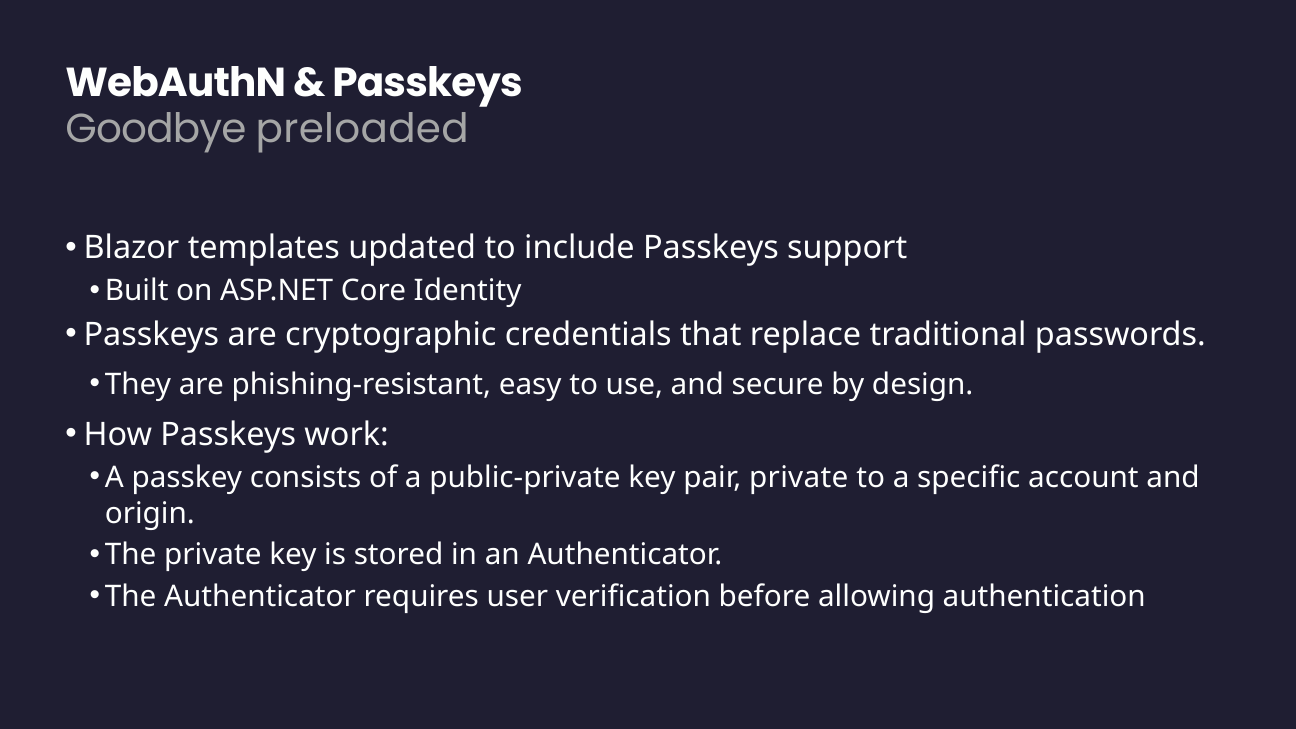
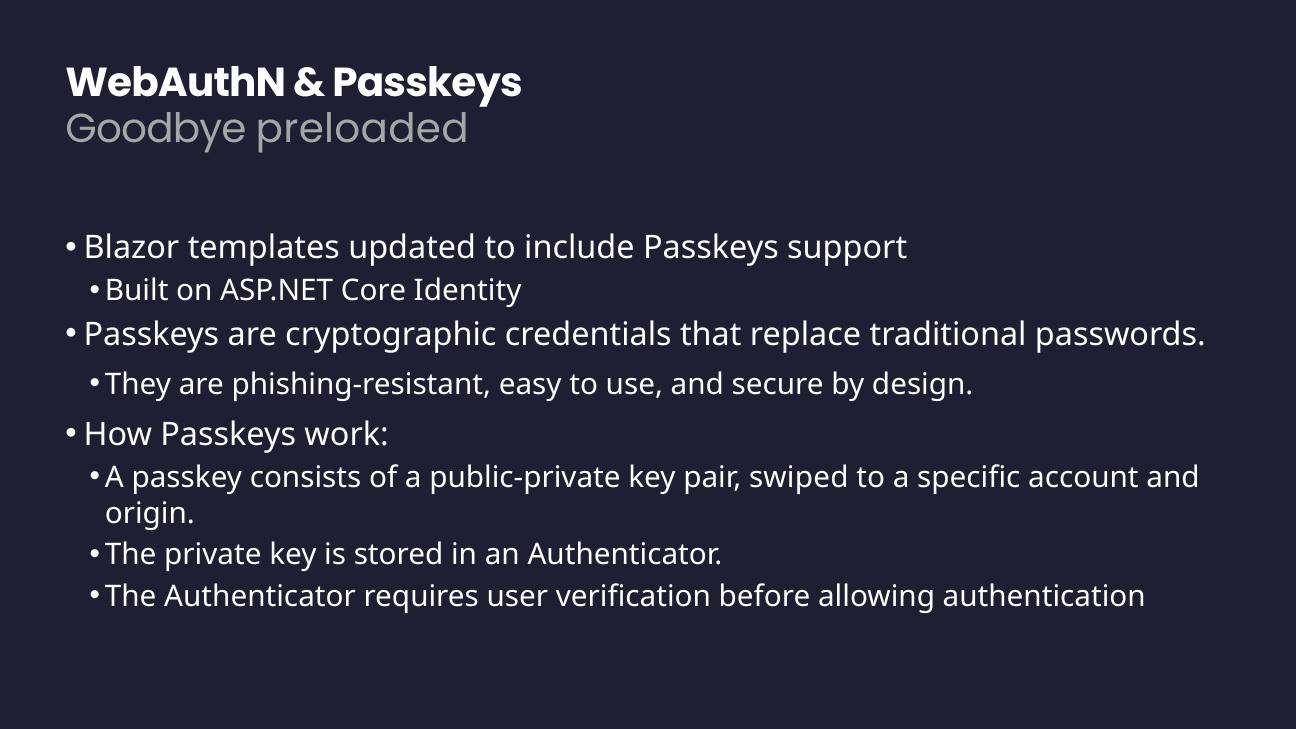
pair private: private -> swiped
